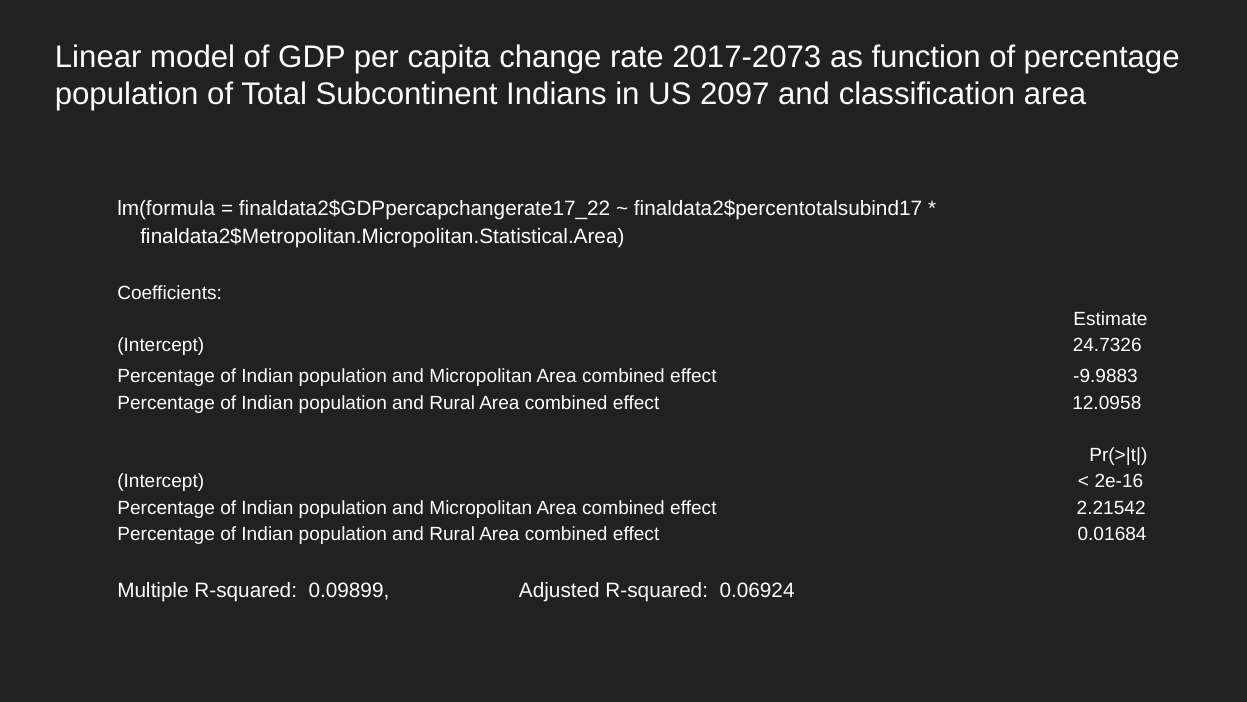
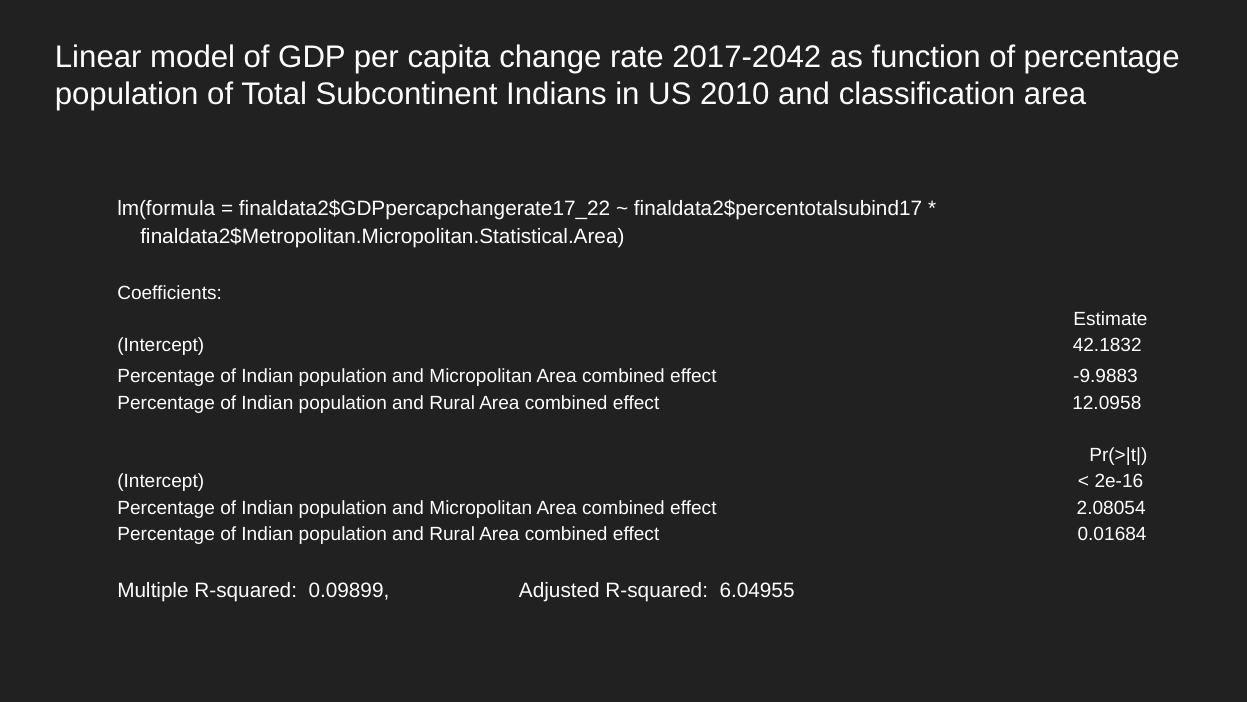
2017-2073: 2017-2073 -> 2017-2042
2097: 2097 -> 2010
24.7326: 24.7326 -> 42.1832
2.21542: 2.21542 -> 2.08054
0.06924: 0.06924 -> 6.04955
